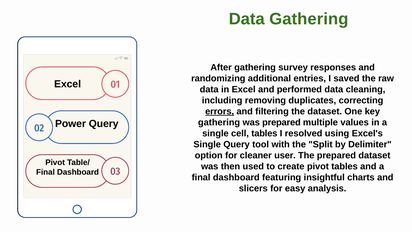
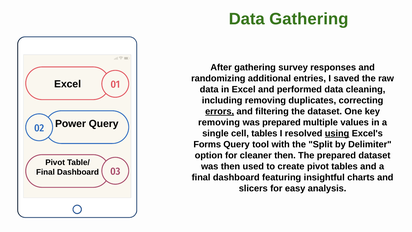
gathering at (219, 122): gathering -> removing
using underline: none -> present
Single at (207, 144): Single -> Forms
cleaner user: user -> then
